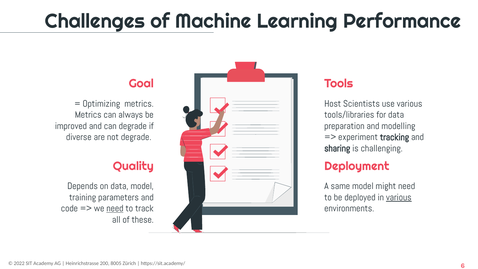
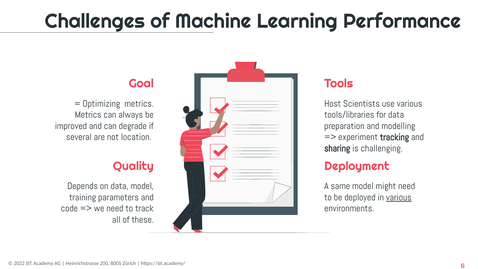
diverse: diverse -> several
not degrade: degrade -> location
need at (115, 208) underline: present -> none
